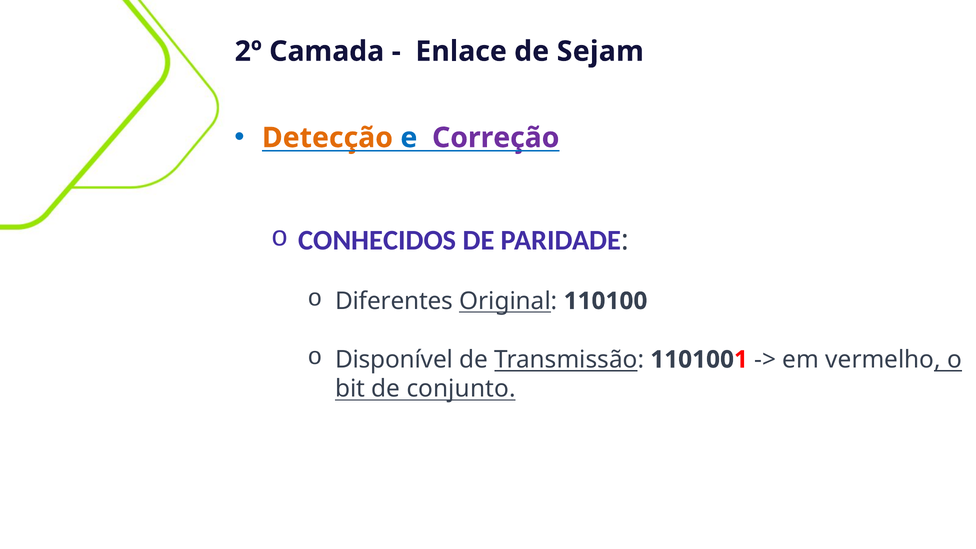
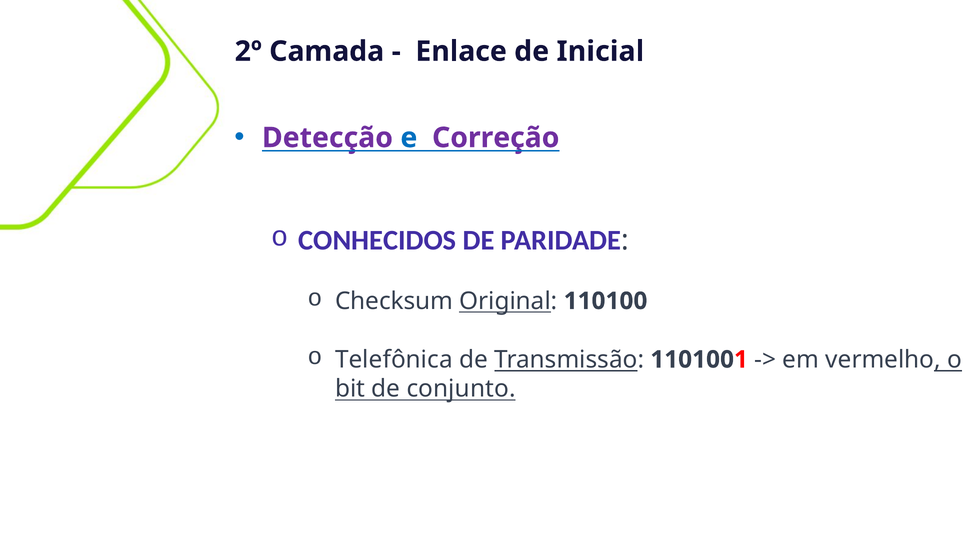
Sejam: Sejam -> Inicial
Detecção colour: orange -> purple
Diferentes: Diferentes -> Checksum
Disponível: Disponível -> Telefônica
